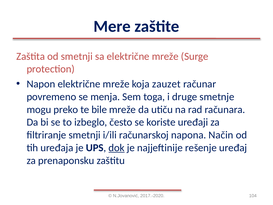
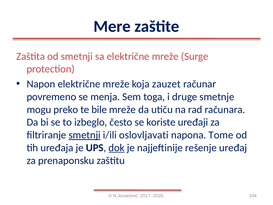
smetnji at (85, 135) underline: none -> present
računarskoj: računarskoj -> oslovljavati
Način: Način -> Tome
